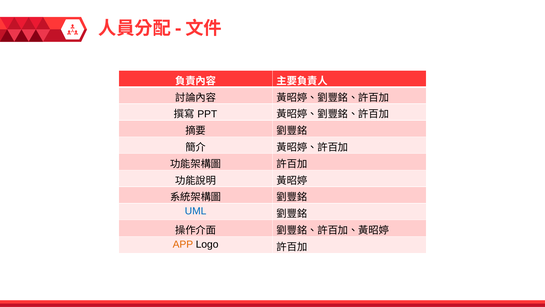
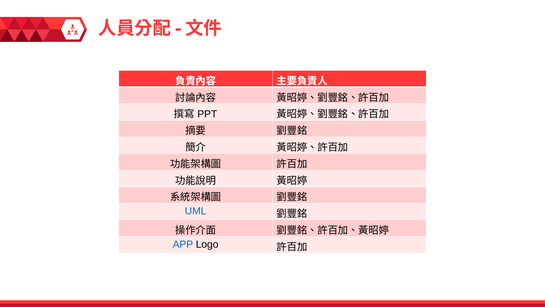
APP colour: orange -> blue
